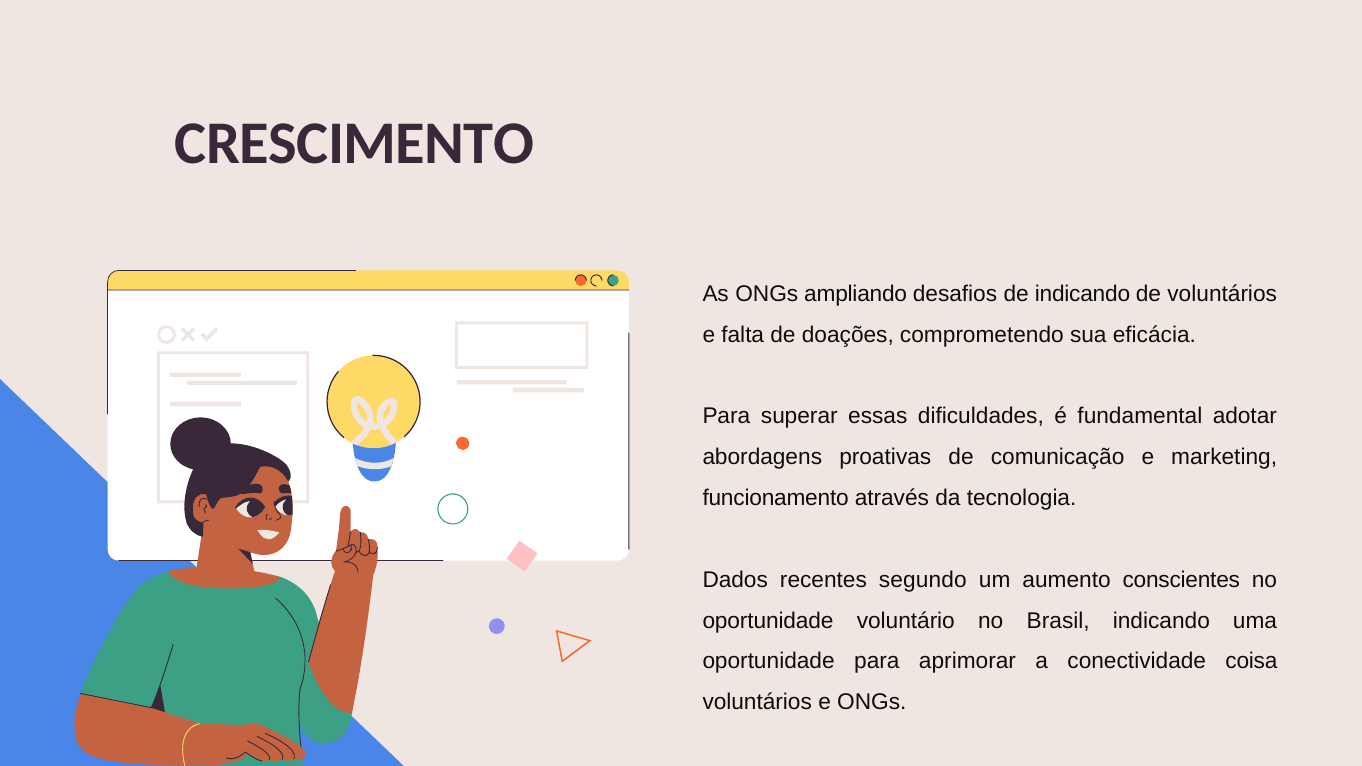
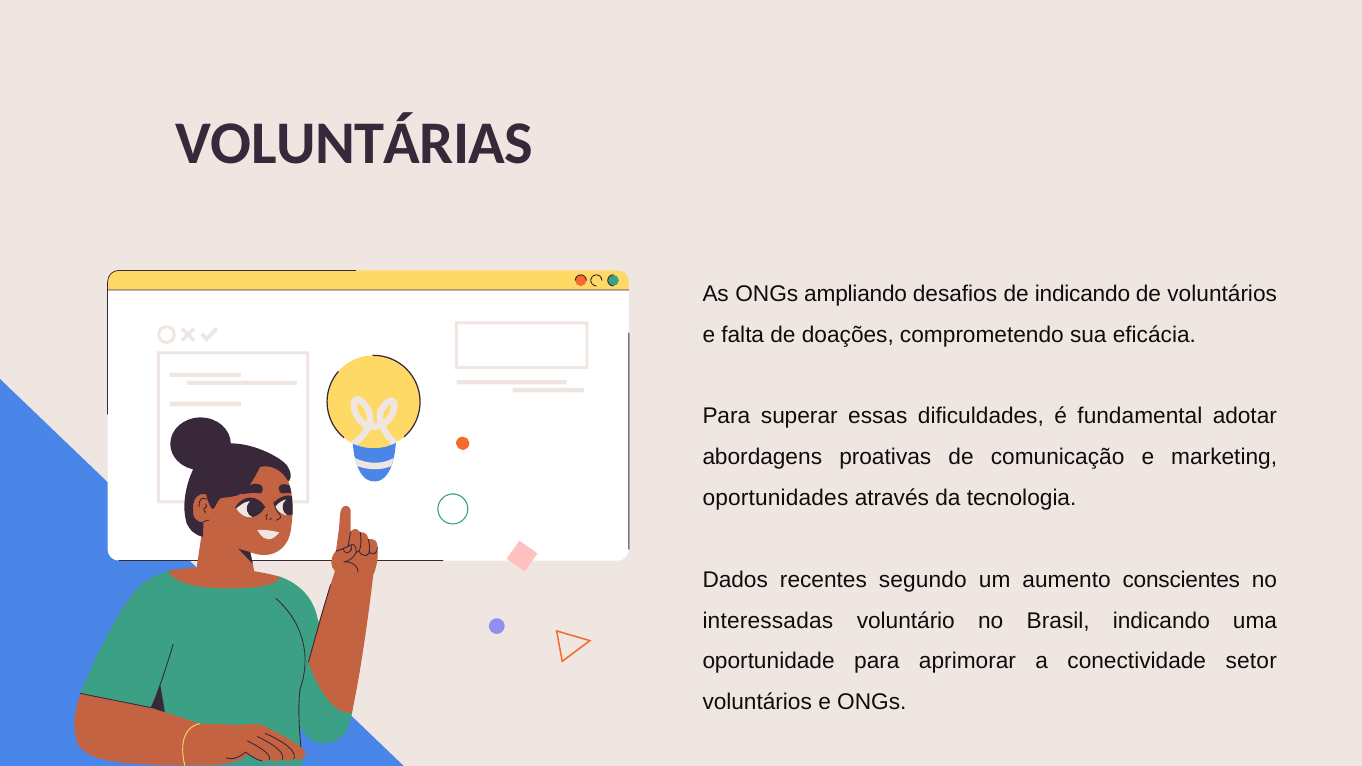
CRESCIMENTO: CRESCIMENTO -> VOLUNTÁRIAS
funcionamento: funcionamento -> oportunidades
oportunidade at (768, 621): oportunidade -> interessadas
coisa: coisa -> setor
